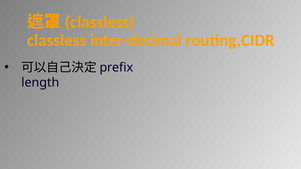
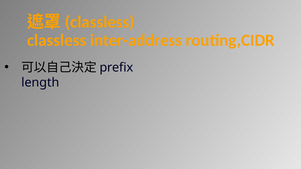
inter-decimal: inter-decimal -> inter-address
